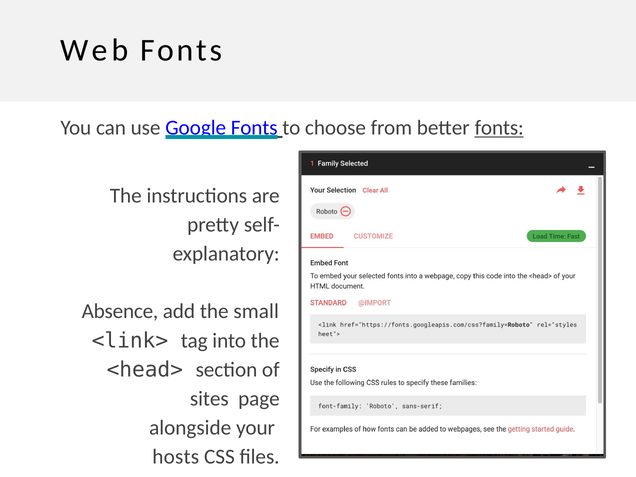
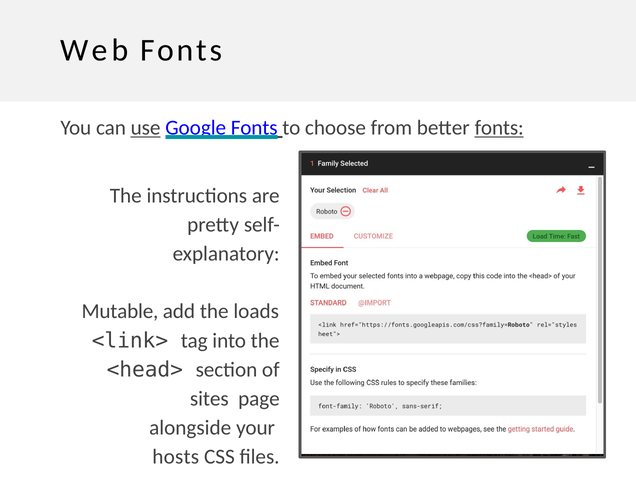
use underline: none -> present
Absence: Absence -> Mutable
small: small -> loads
